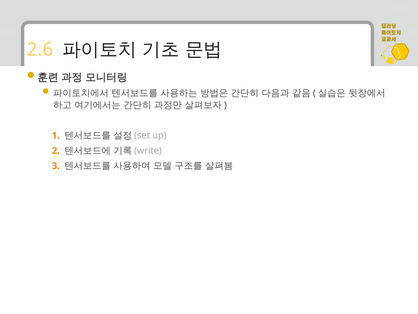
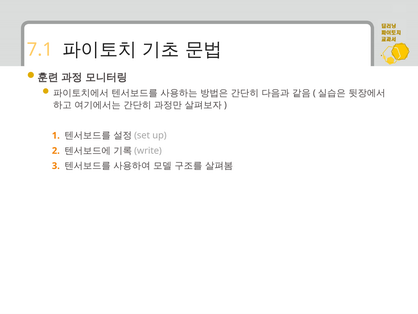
2.6: 2.6 -> 7.1
